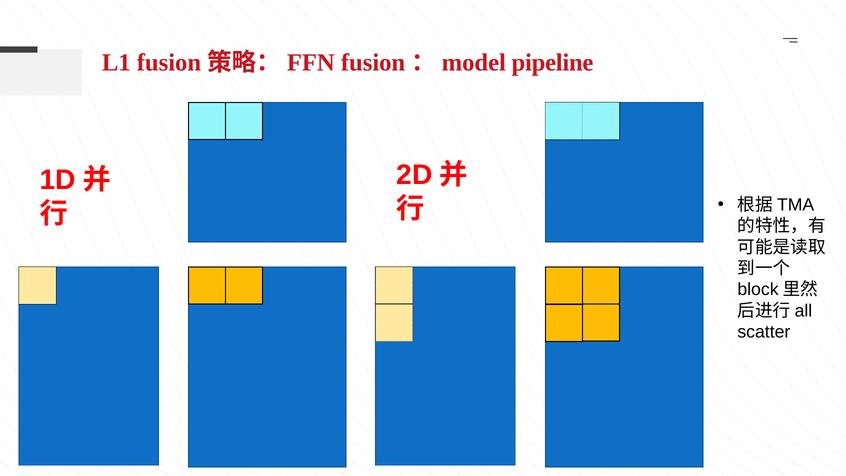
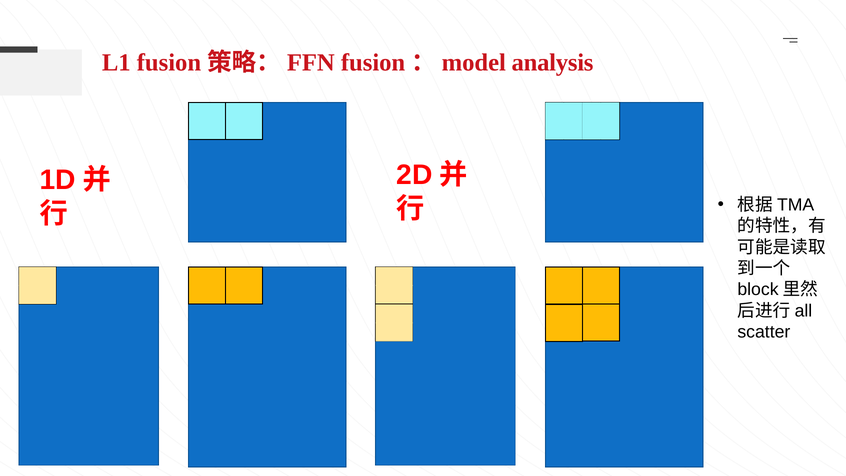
pipeline: pipeline -> analysis
